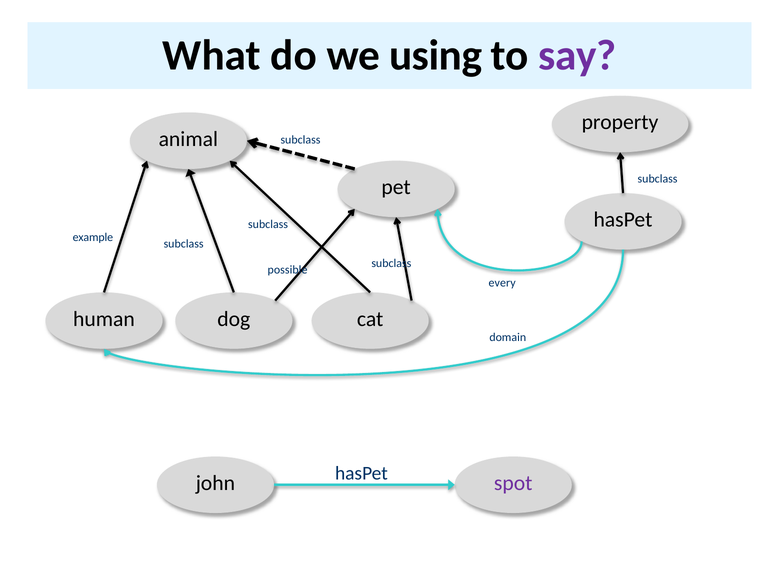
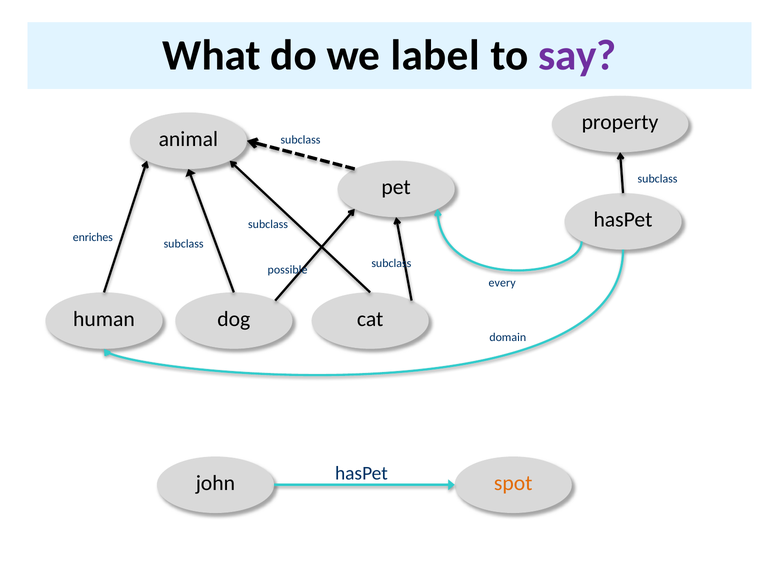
using: using -> label
example: example -> enriches
spot colour: purple -> orange
